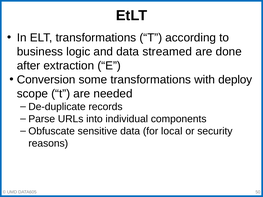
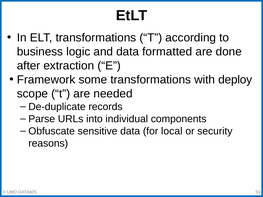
streamed: streamed -> formatted
Conversion: Conversion -> Framework
